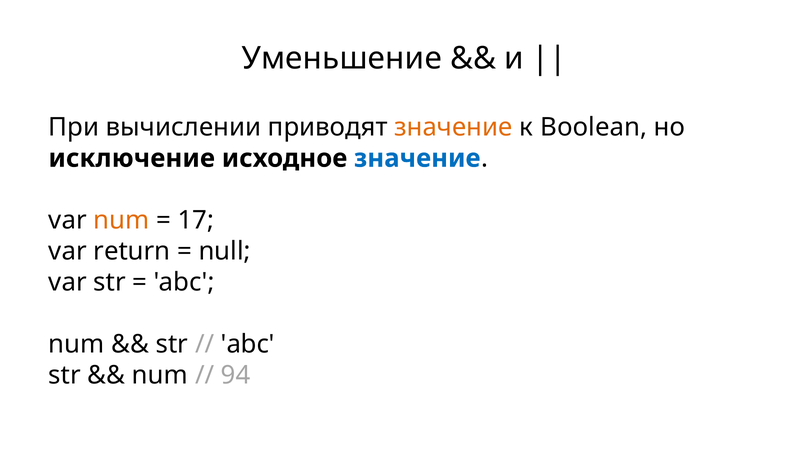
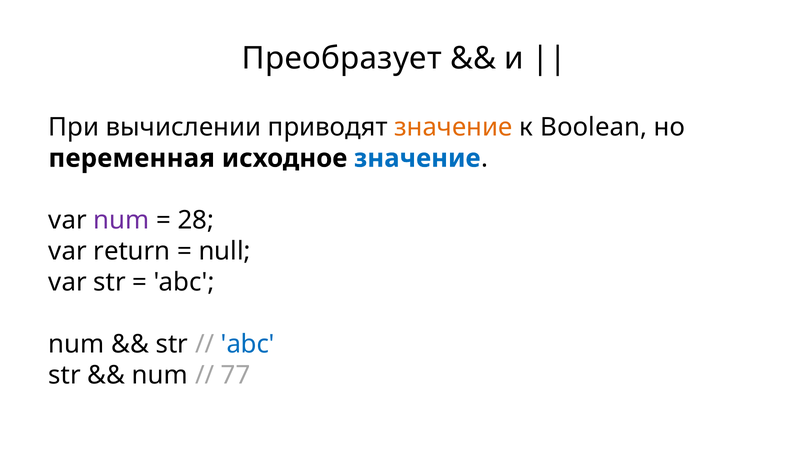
Уменьшение: Уменьшение -> Преобразует
исключение: исключение -> переменная
num at (121, 221) colour: orange -> purple
17: 17 -> 28
abc at (248, 345) colour: black -> blue
94: 94 -> 77
